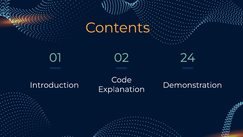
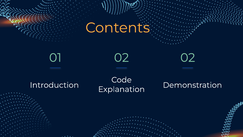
02 24: 24 -> 02
